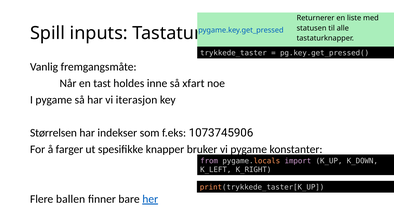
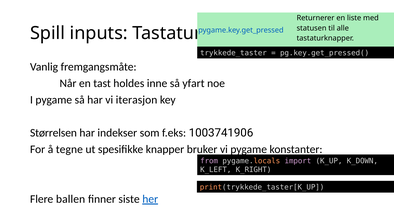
xfart: xfart -> yfart
1073745906: 1073745906 -> 1003741906
farger: farger -> tegne
bare: bare -> siste
